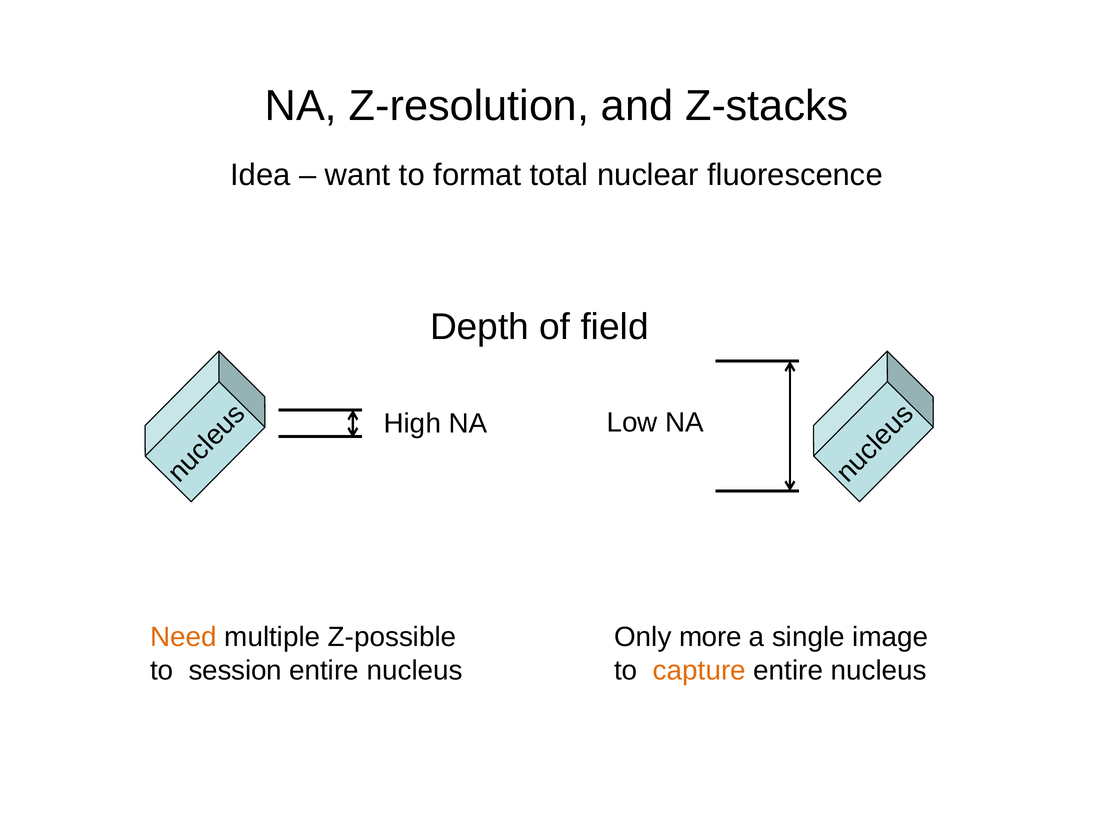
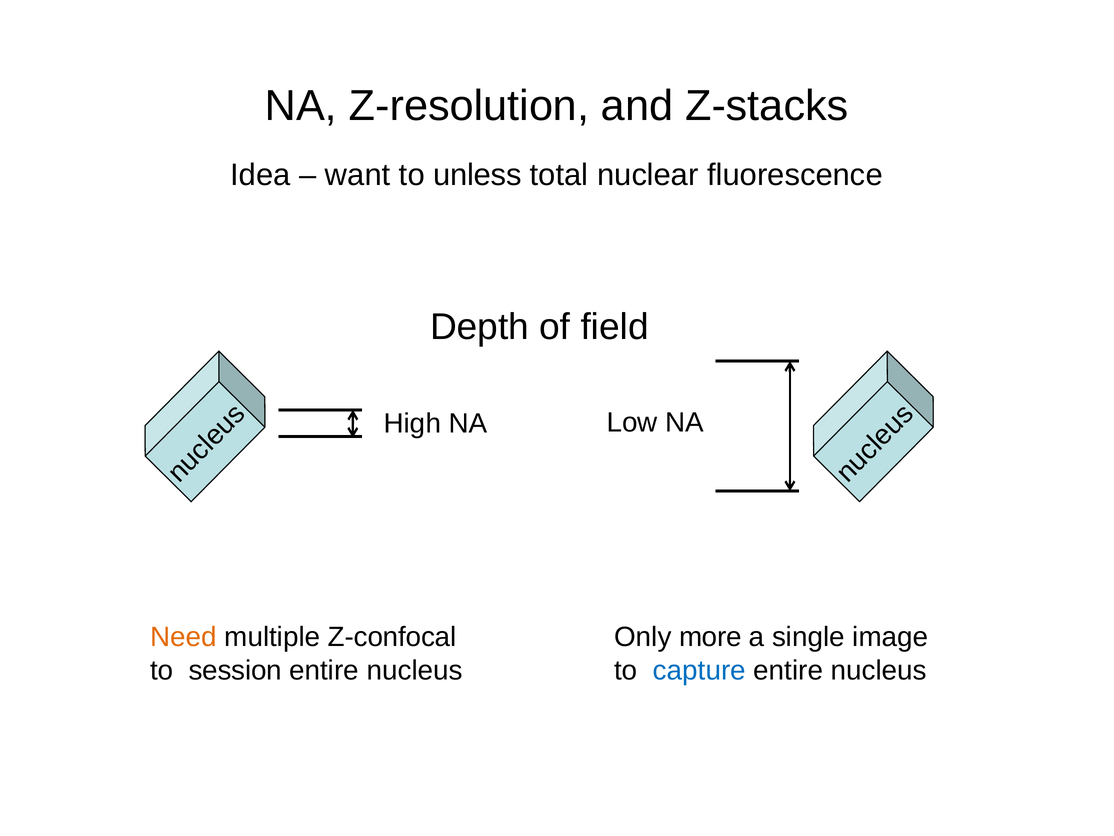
format: format -> unless
Z-possible: Z-possible -> Z-confocal
capture colour: orange -> blue
